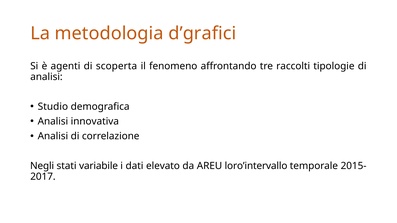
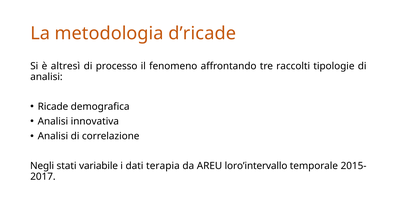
d’grafici: d’grafici -> d’ricade
agenti: agenti -> altresì
scoperta: scoperta -> processo
Studio: Studio -> Ricade
elevato: elevato -> terapia
